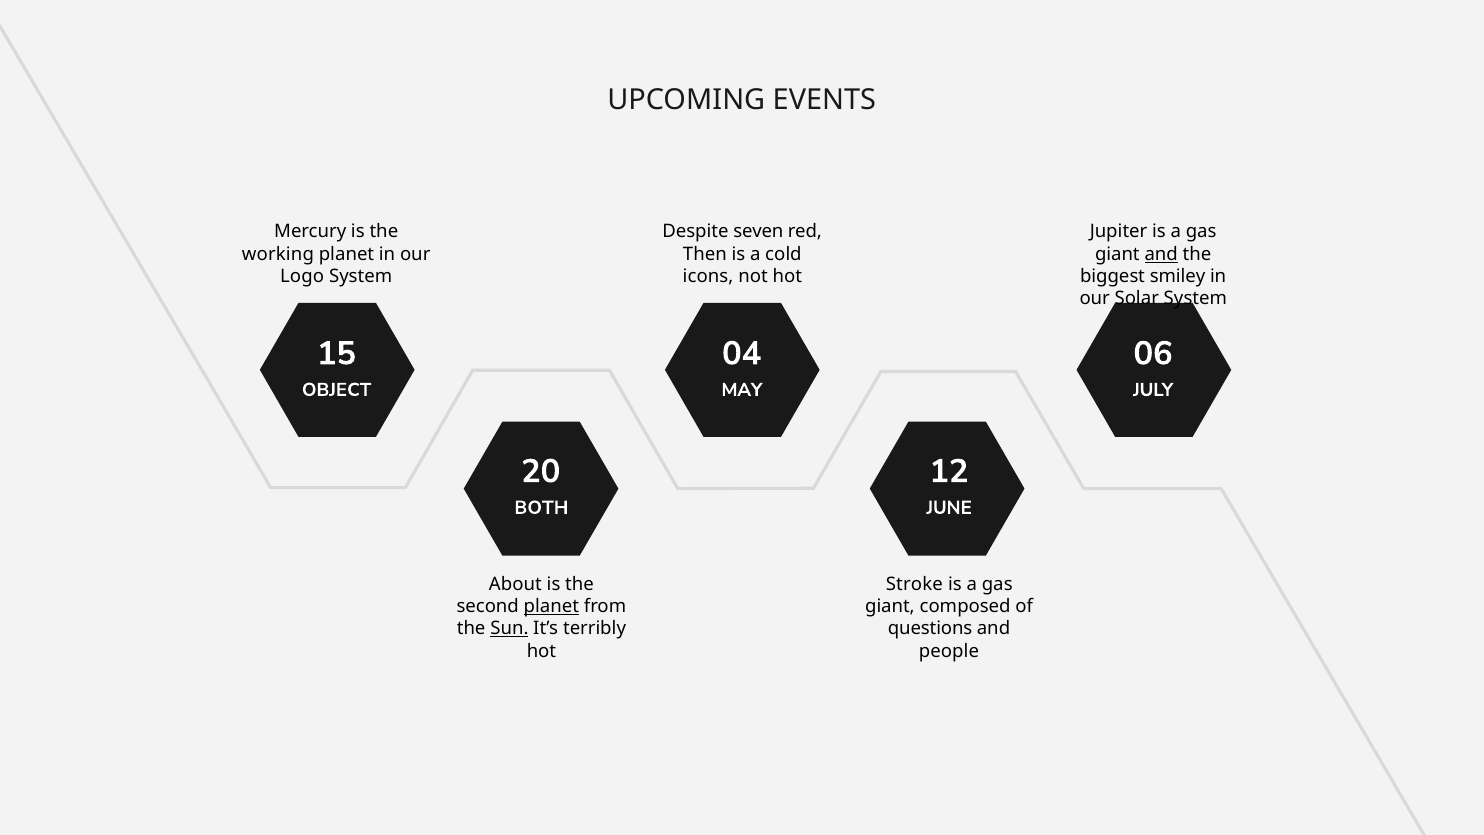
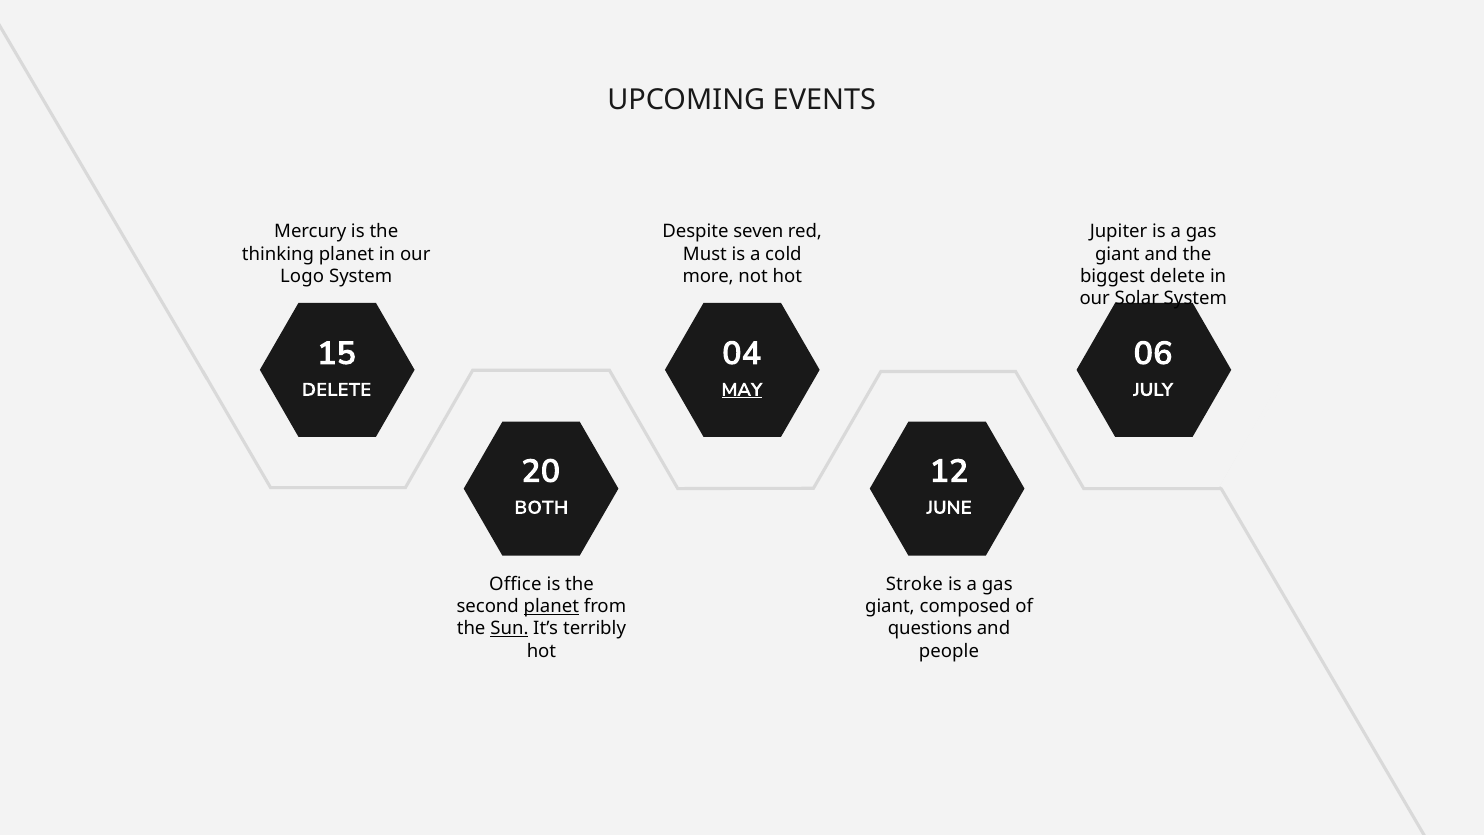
working: working -> thinking
Then: Then -> Must
and at (1161, 254) underline: present -> none
icons: icons -> more
biggest smiley: smiley -> delete
OBJECT at (337, 390): OBJECT -> DELETE
MAY underline: none -> present
About: About -> Office
